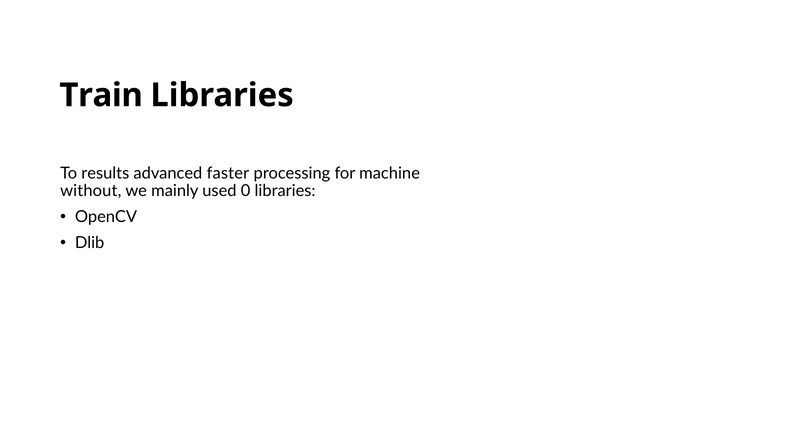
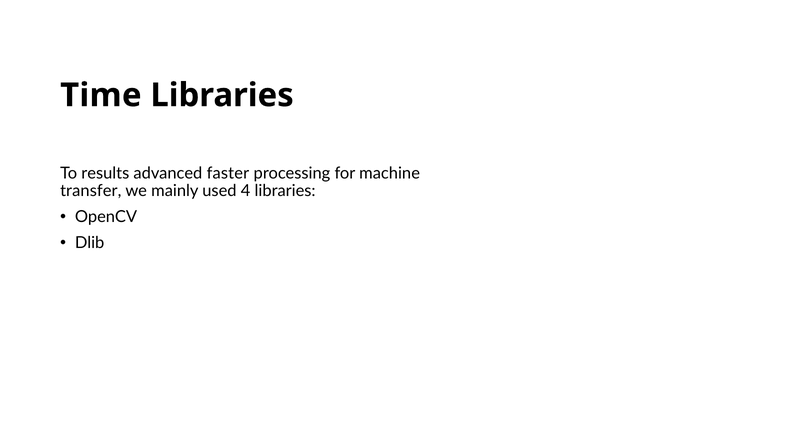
Train: Train -> Time
without: without -> transfer
0: 0 -> 4
